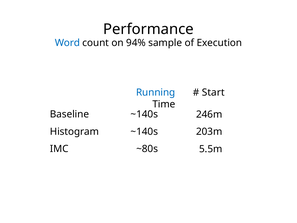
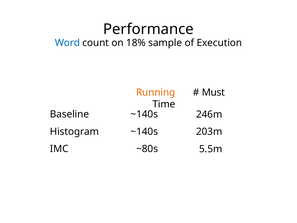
94%: 94% -> 18%
Running colour: blue -> orange
Start: Start -> Must
